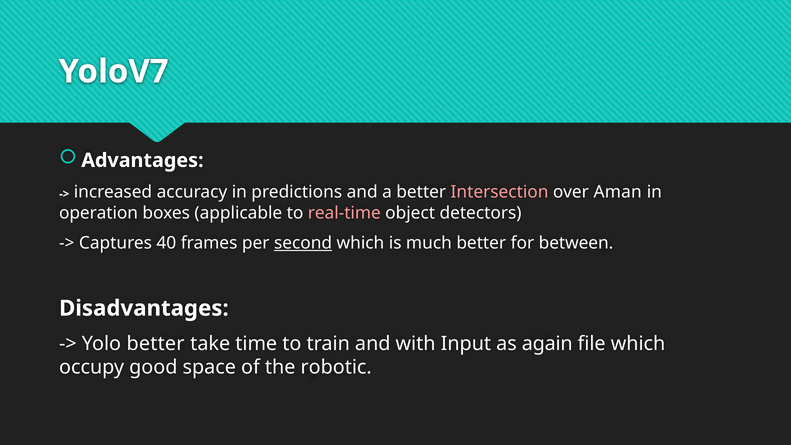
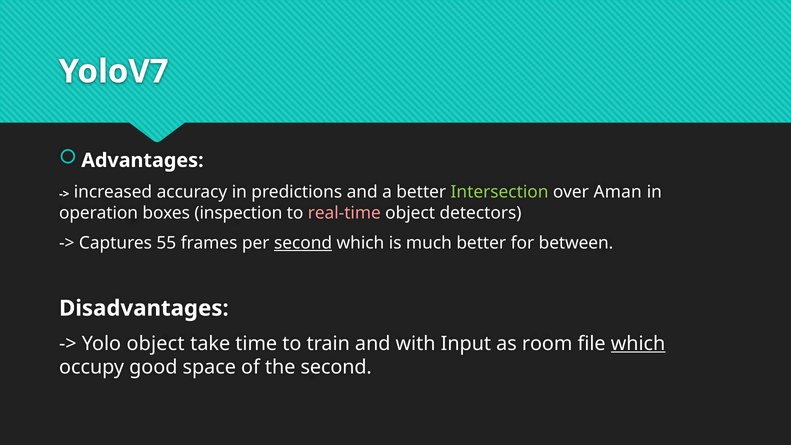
Intersection colour: pink -> light green
applicable: applicable -> inspection
40: 40 -> 55
Yolo better: better -> object
again: again -> room
which at (638, 344) underline: none -> present
the robotic: robotic -> second
